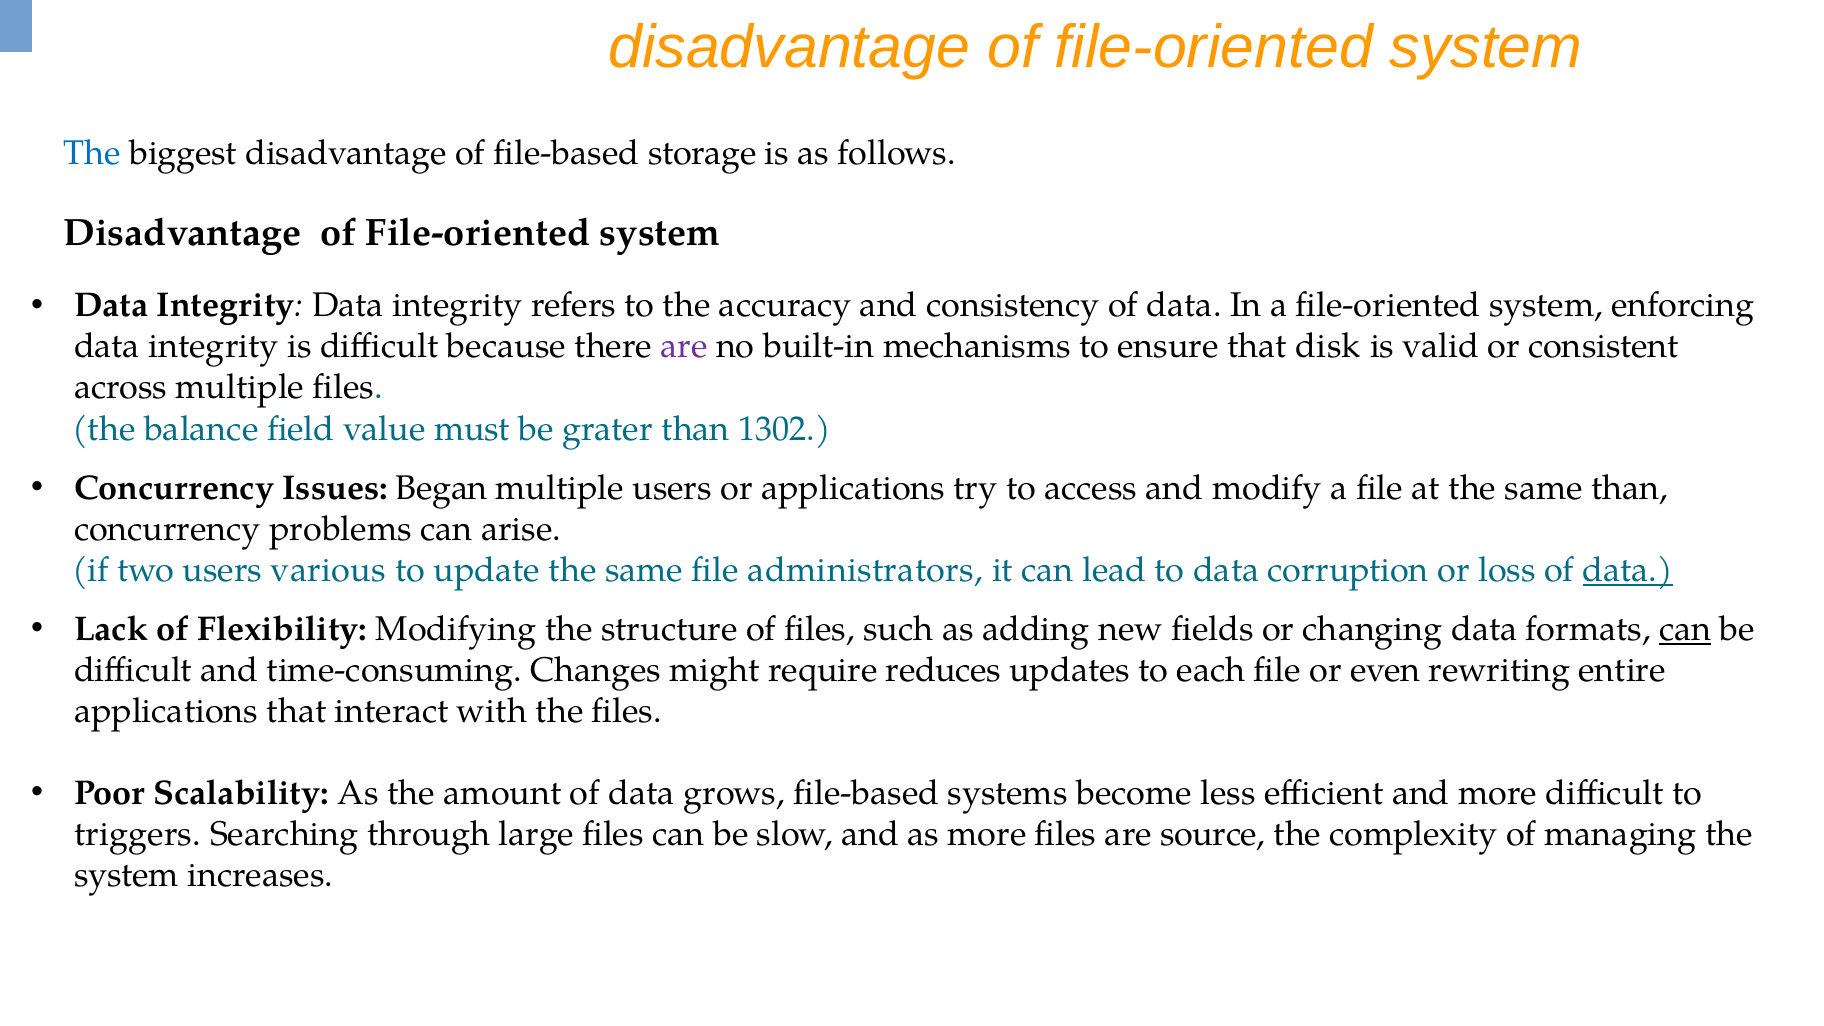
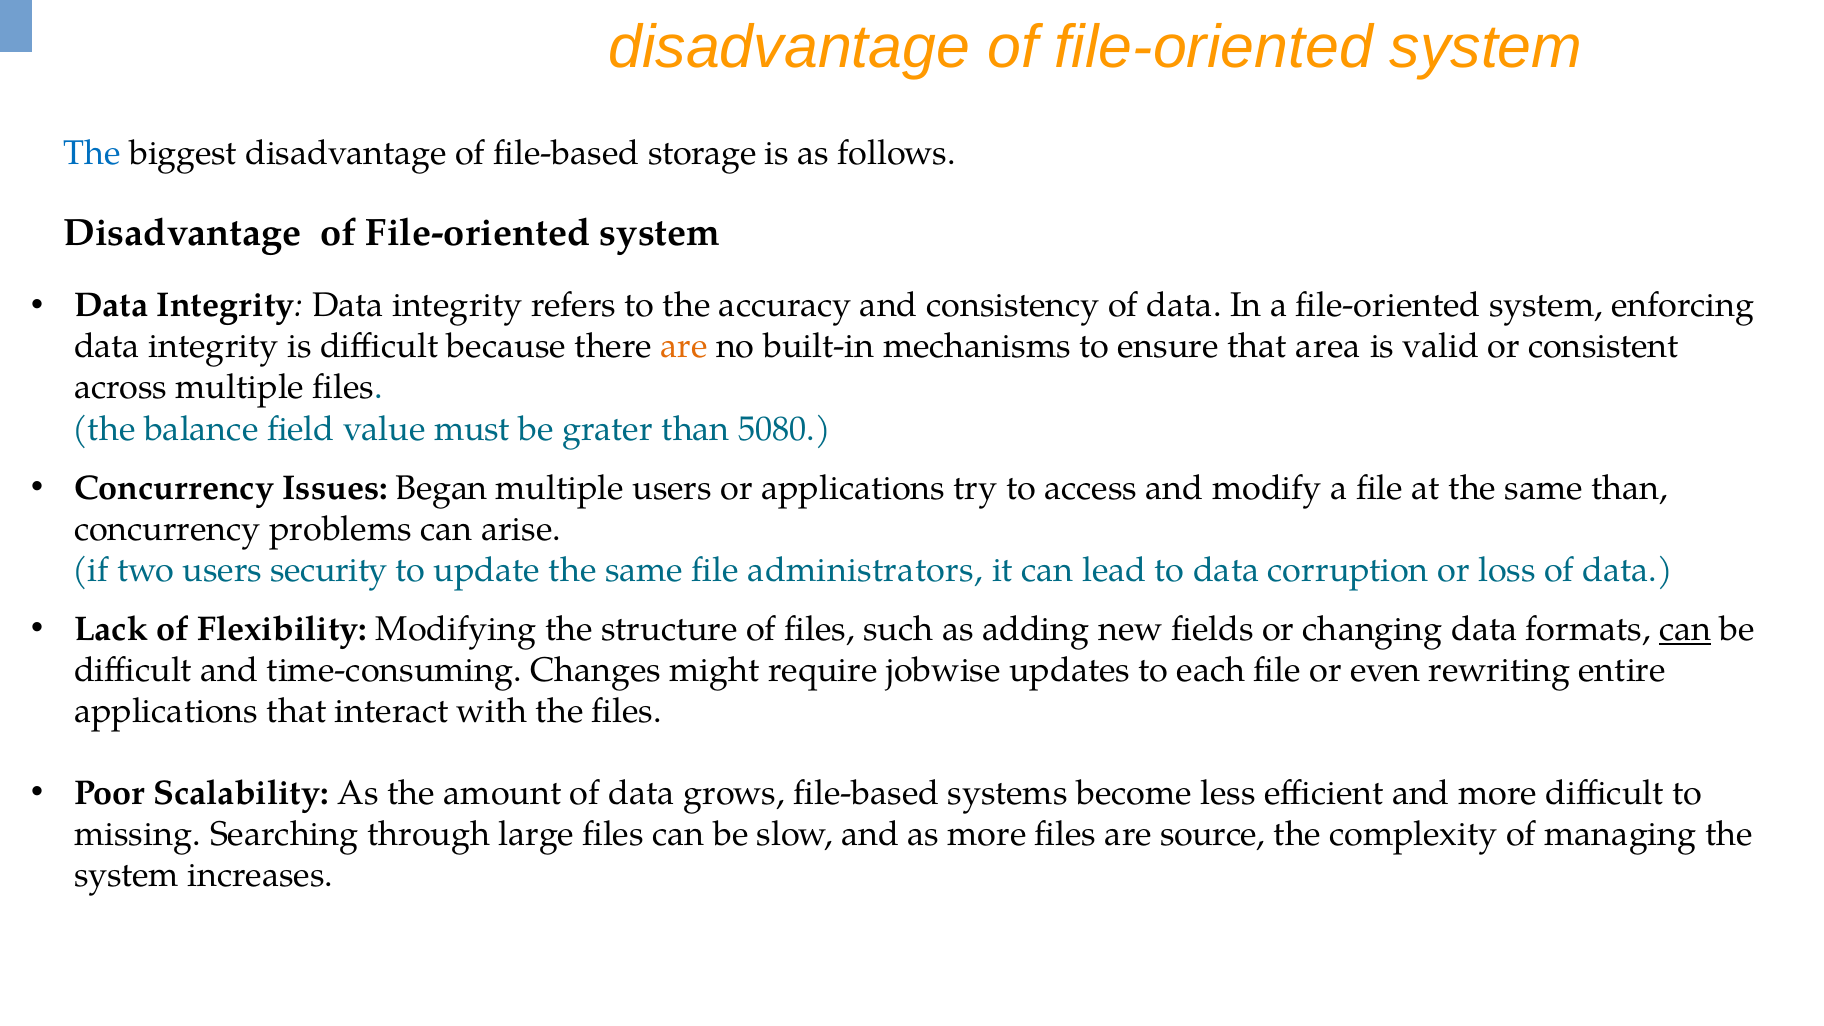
are at (684, 347) colour: purple -> orange
disk: disk -> area
1302: 1302 -> 5080
various: various -> security
data at (1628, 570) underline: present -> none
reduces: reduces -> jobwise
triggers: triggers -> missing
